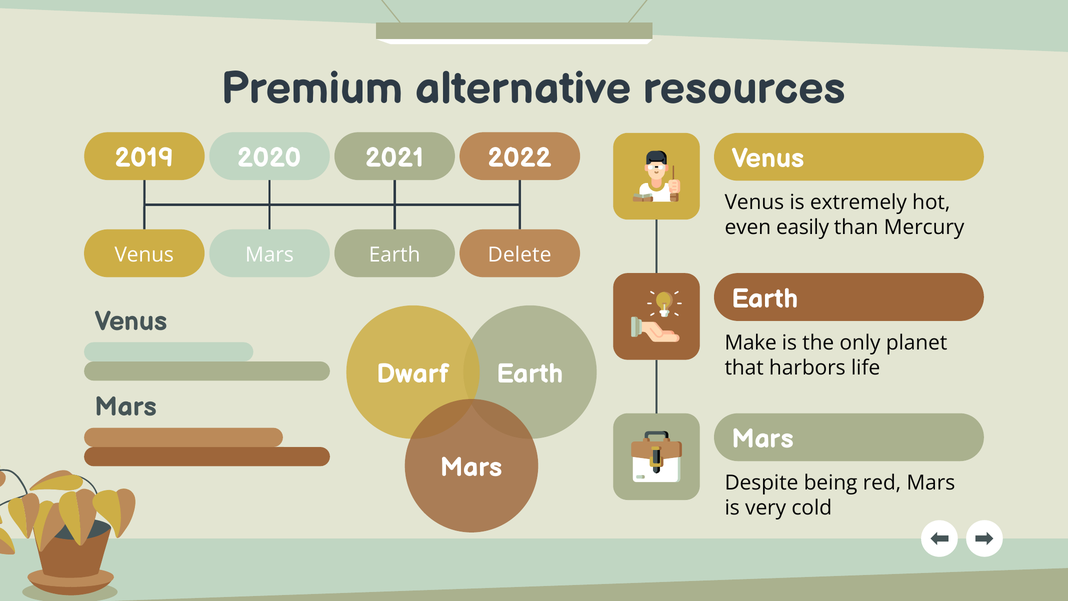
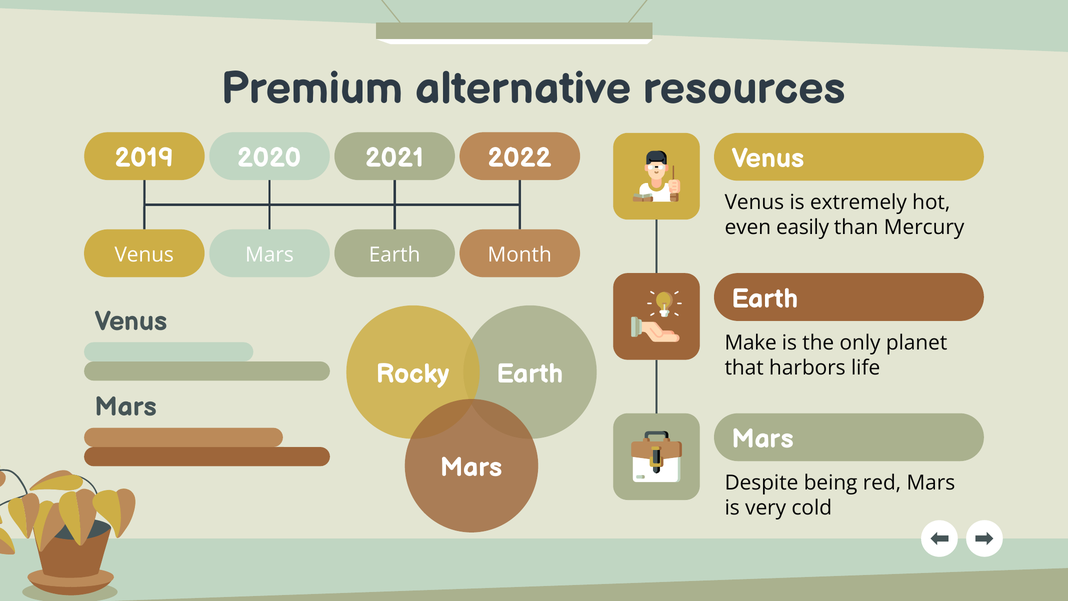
Delete: Delete -> Month
Dwarf: Dwarf -> Rocky
